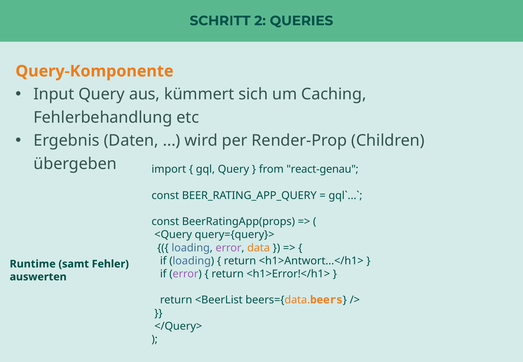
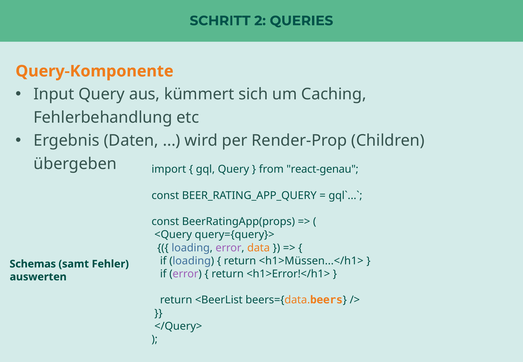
<h1>Antwort...</h1>: <h1>Antwort...</h1> -> <h1>Müssen...</h1>
Runtime: Runtime -> Schemas
